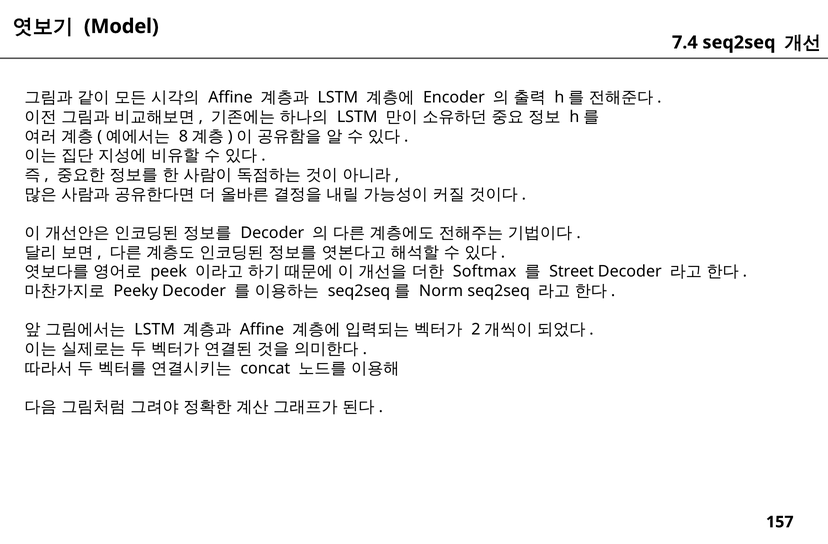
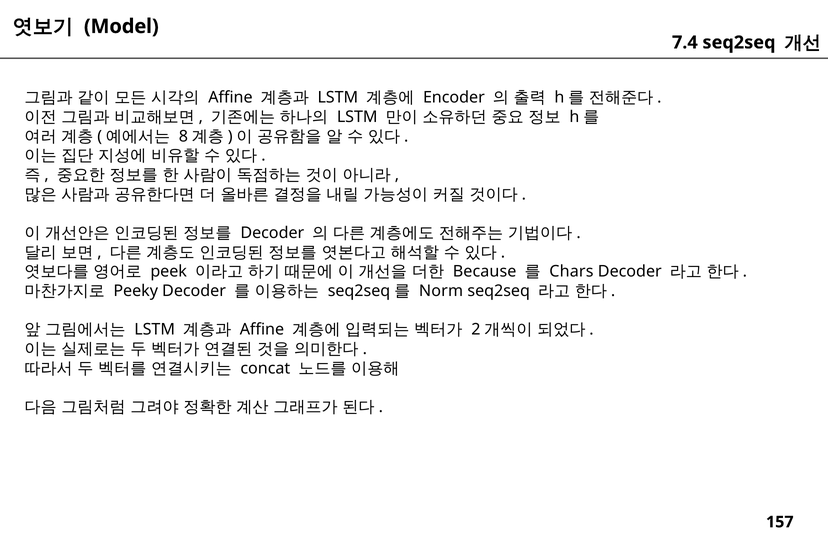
Softmax: Softmax -> Because
Street: Street -> Chars
